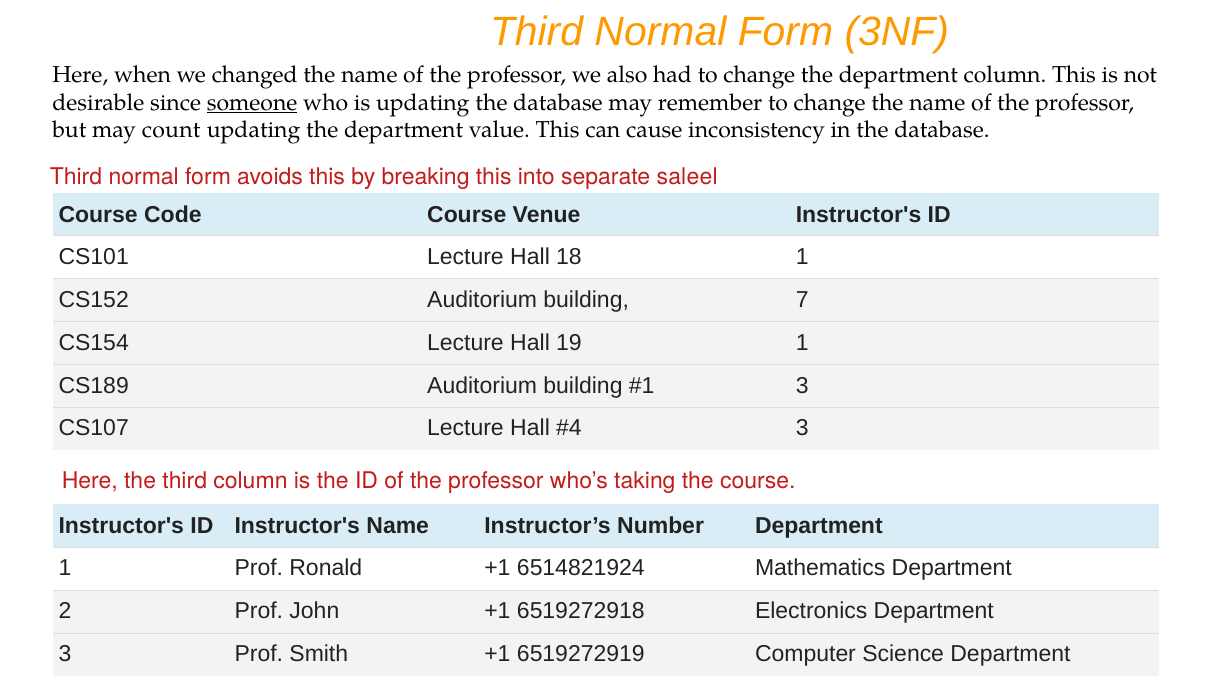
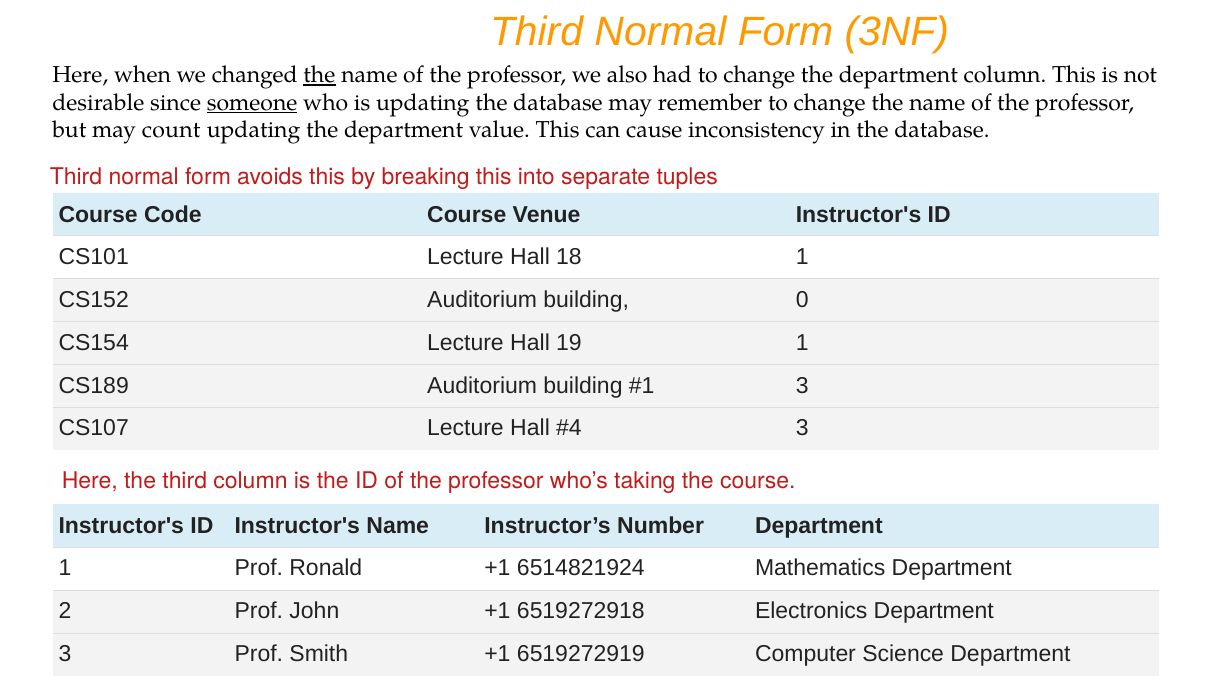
the at (319, 75) underline: none -> present
saleel: saleel -> tuples
7: 7 -> 0
